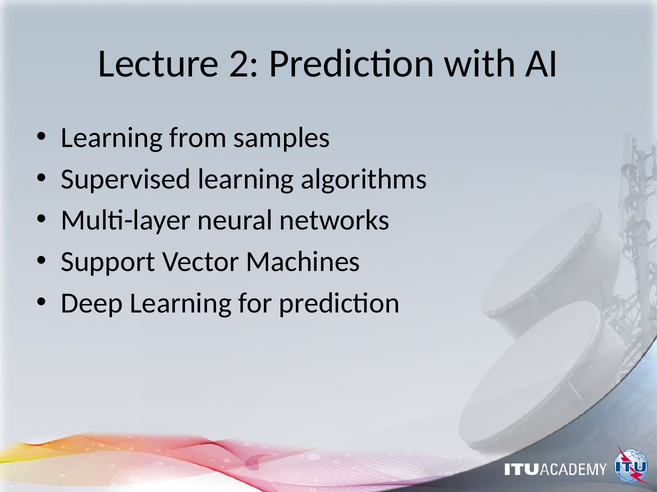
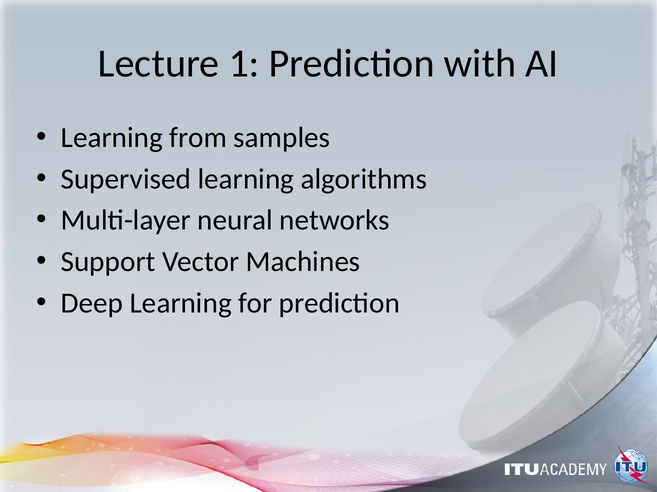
2: 2 -> 1
